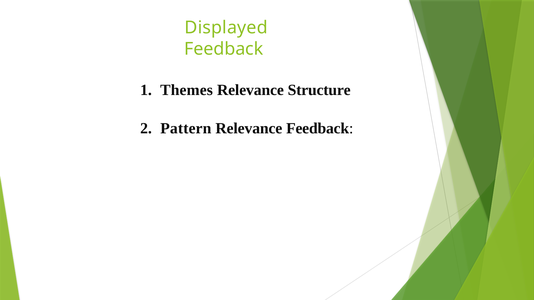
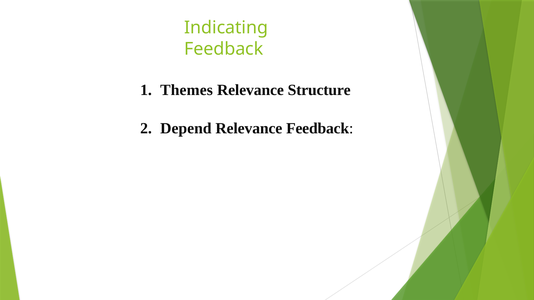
Displayed: Displayed -> Indicating
Pattern: Pattern -> Depend
